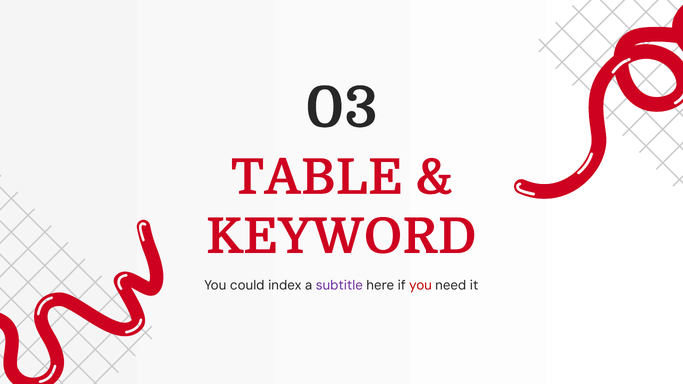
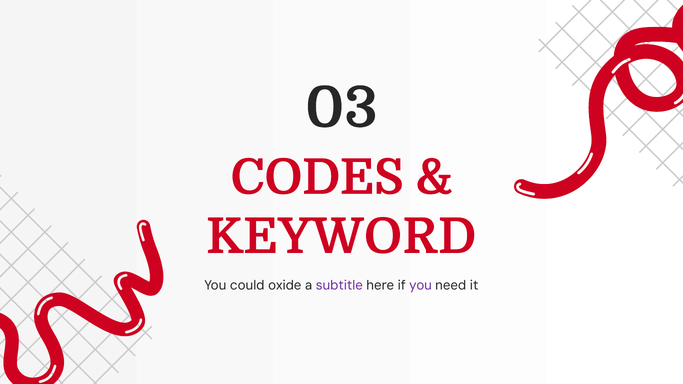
TABLE: TABLE -> CODES
index: index -> oxide
you at (421, 286) colour: red -> purple
